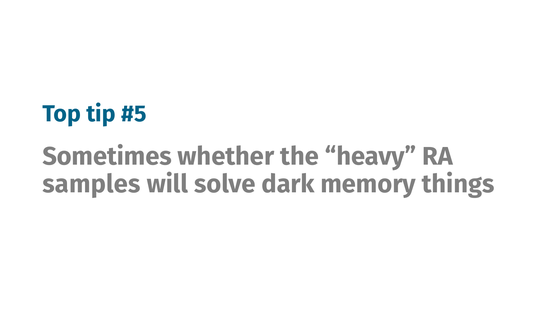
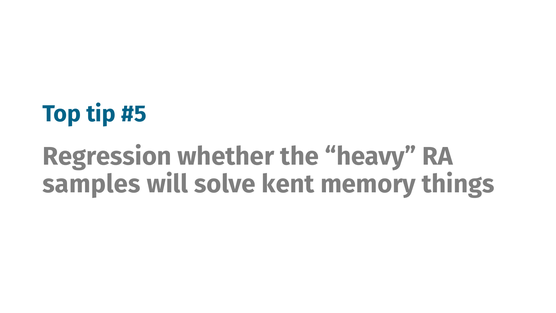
Sometimes: Sometimes -> Regression
dark: dark -> kent
